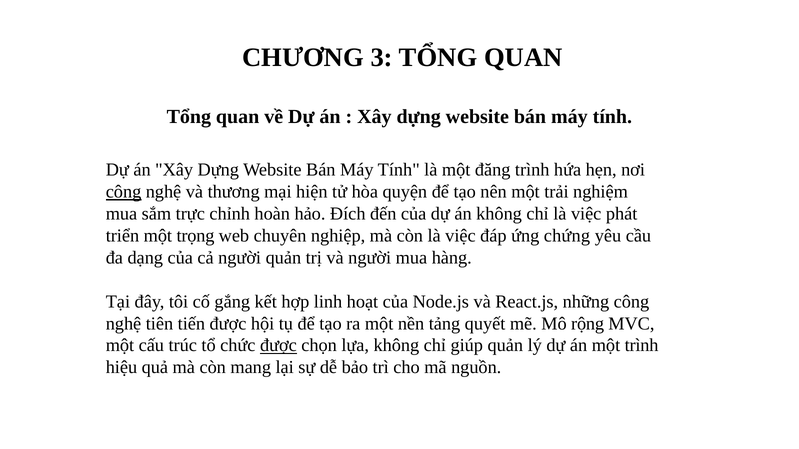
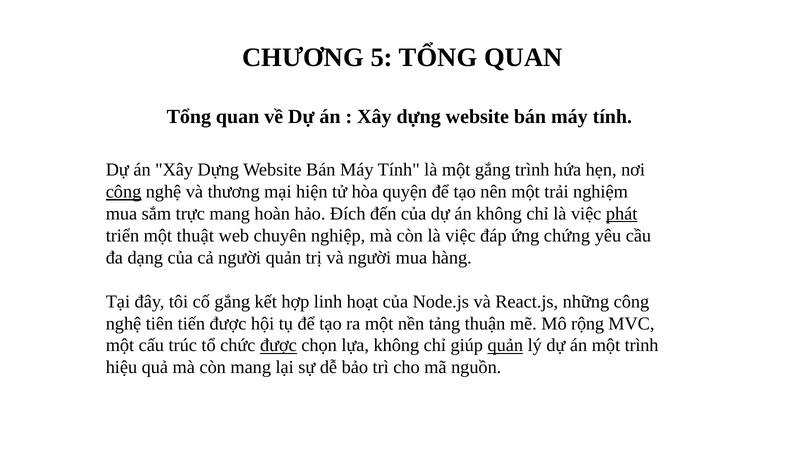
3: 3 -> 5
một đăng: đăng -> gắng
trực chỉnh: chỉnh -> mang
phát underline: none -> present
trọng: trọng -> thuật
quyết: quyết -> thuận
quản at (505, 346) underline: none -> present
